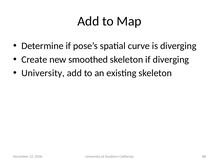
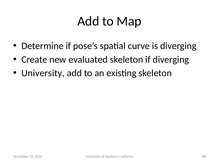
smoothed: smoothed -> evaluated
